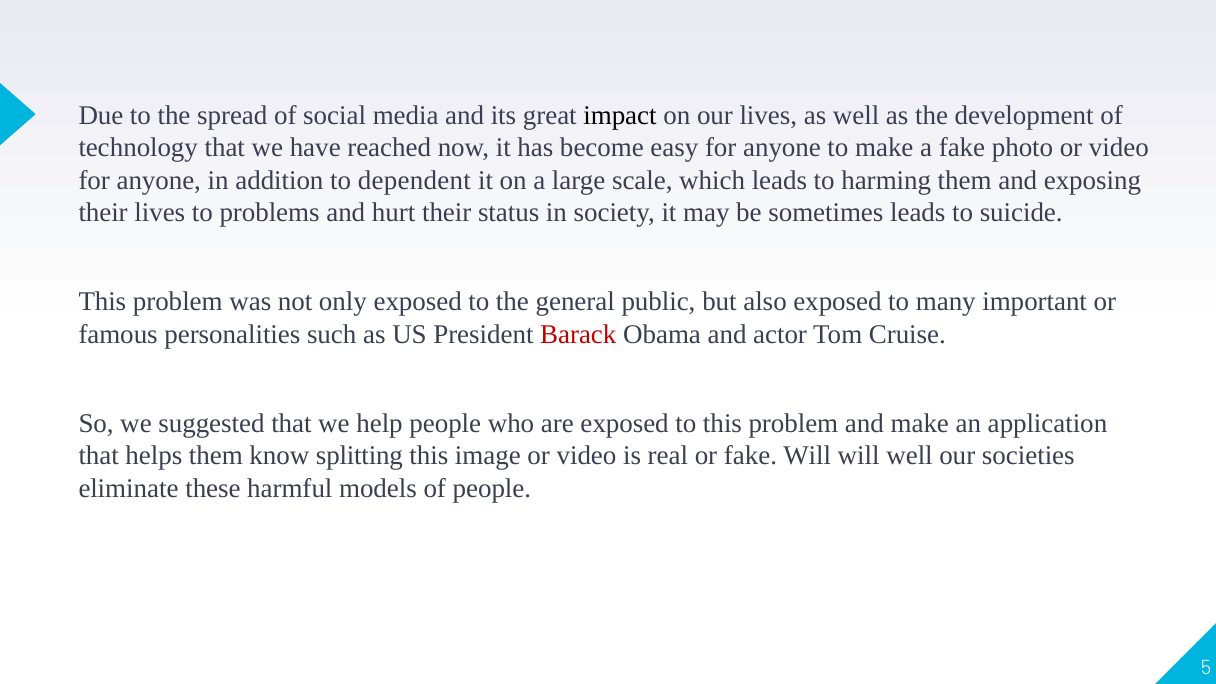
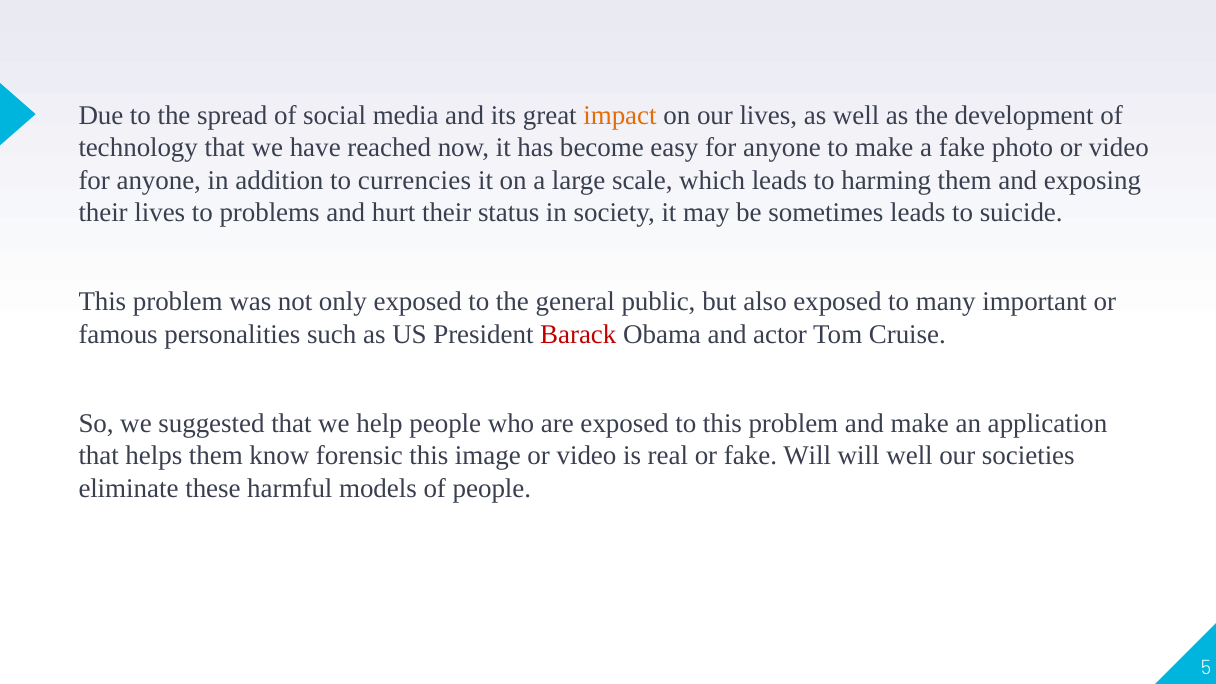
impact colour: black -> orange
dependent: dependent -> currencies
splitting: splitting -> forensic
